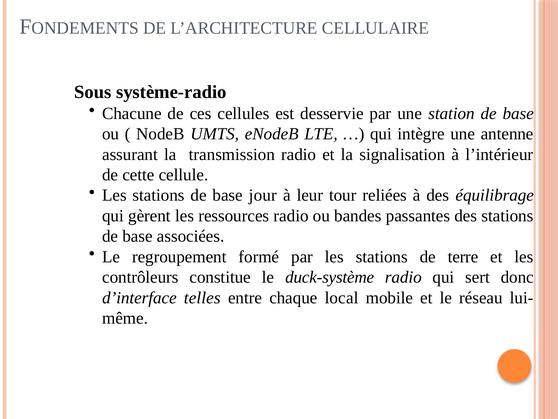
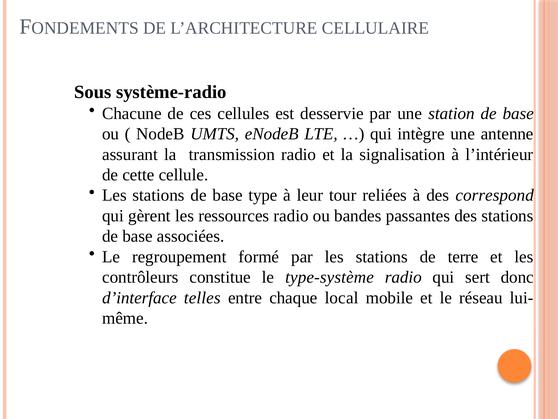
jour: jour -> type
équilibrage: équilibrage -> correspond
duck-système: duck-système -> type-système
